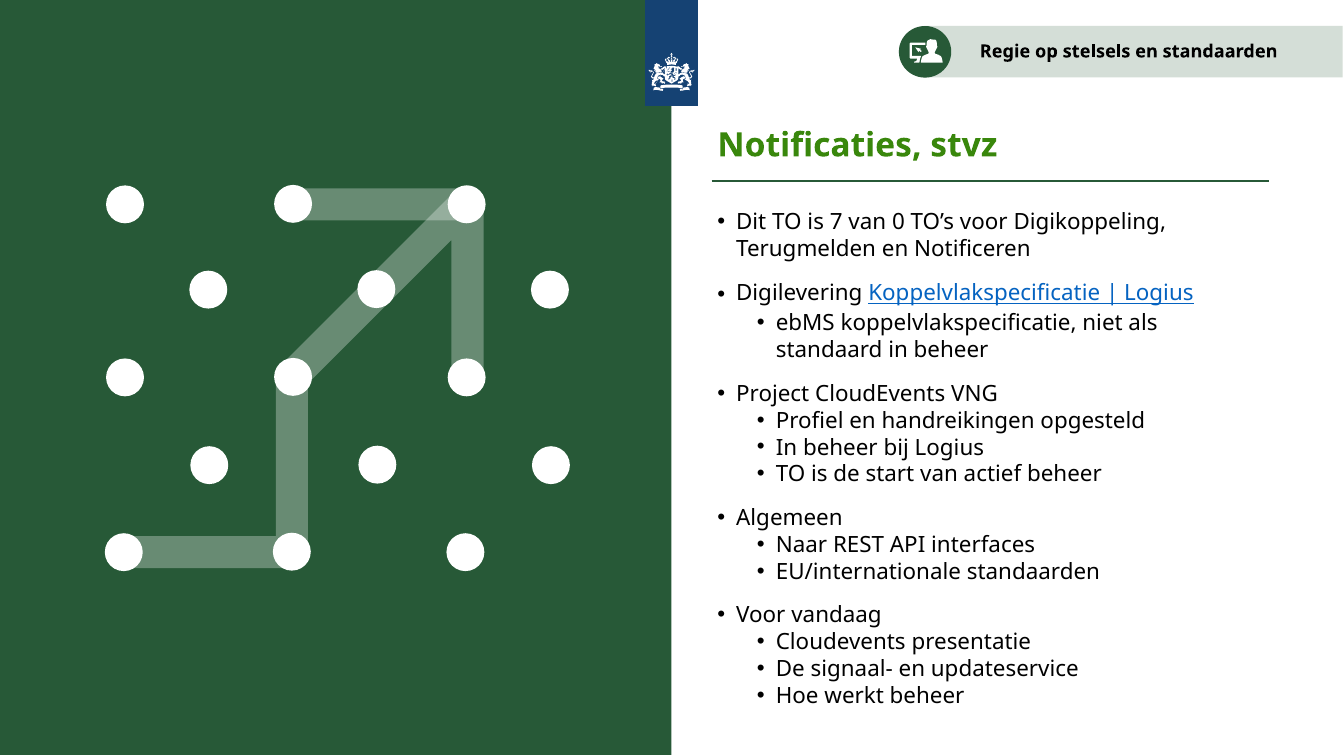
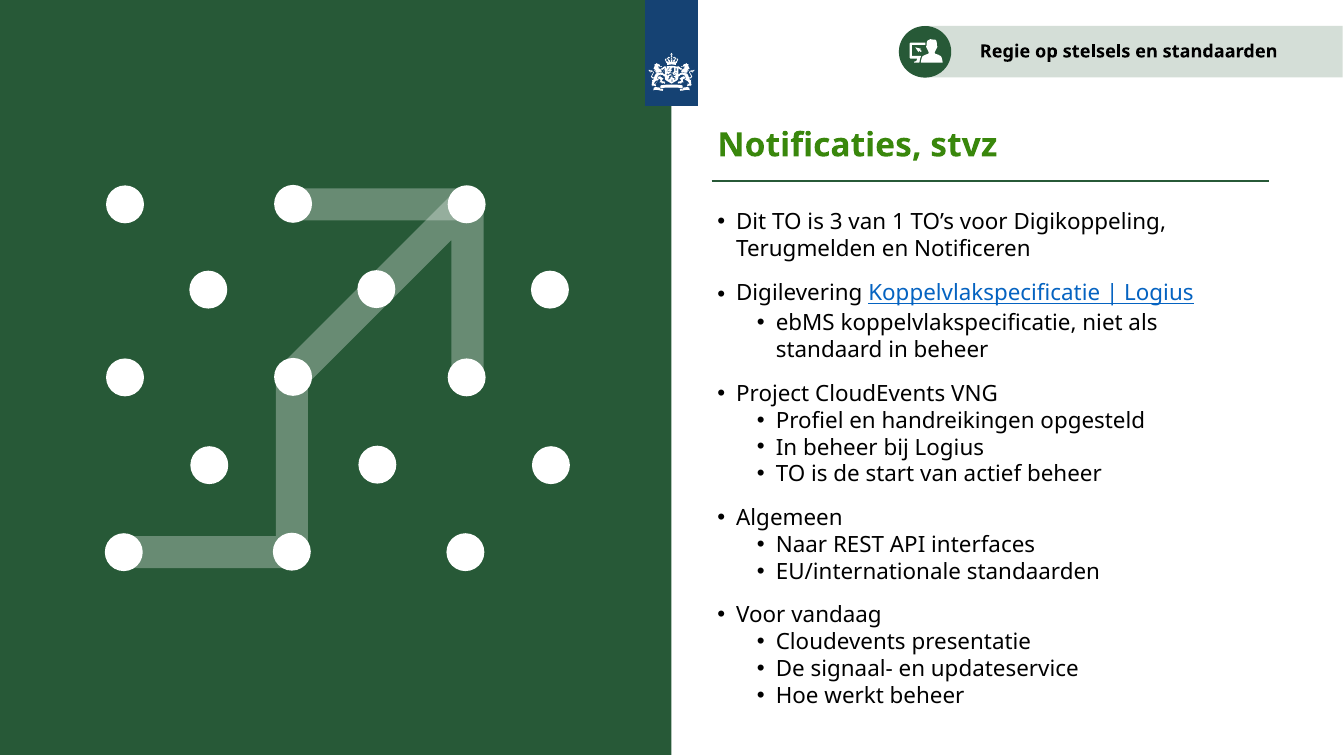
7: 7 -> 3
0: 0 -> 1
